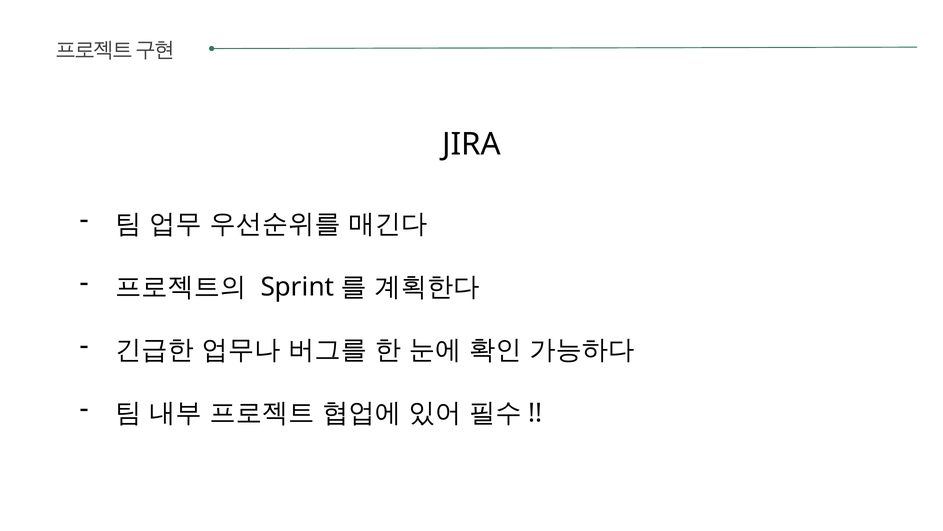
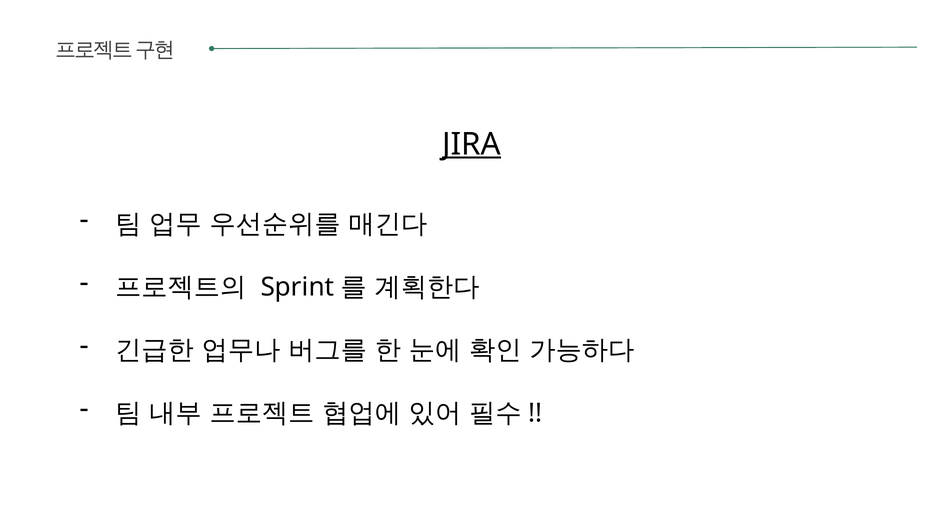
JIRA underline: none -> present
